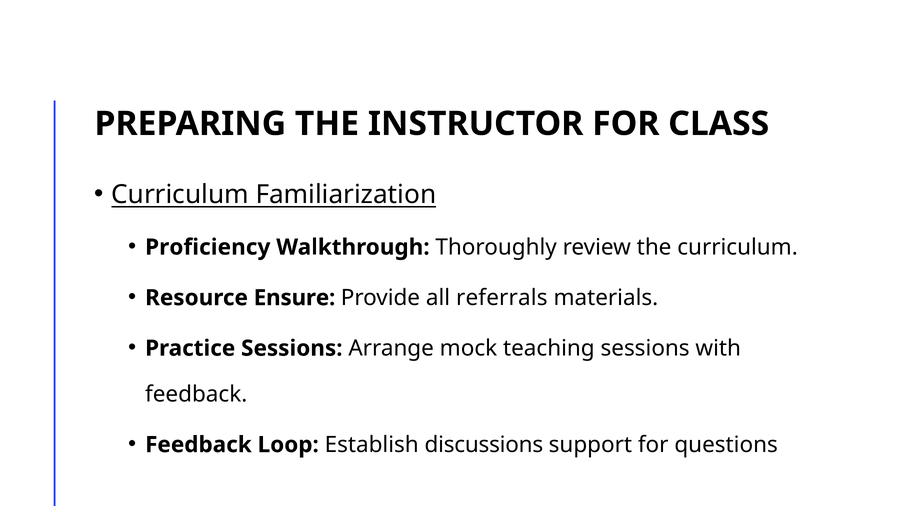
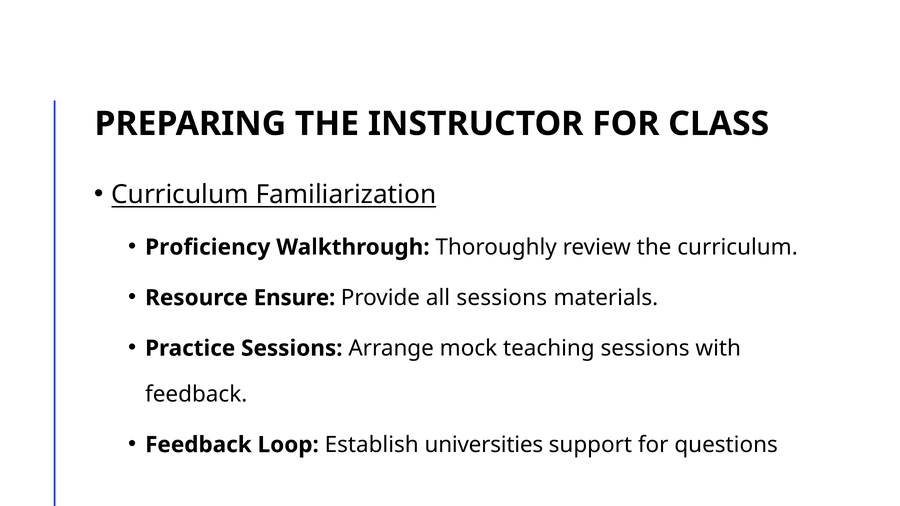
all referrals: referrals -> sessions
discussions: discussions -> universities
